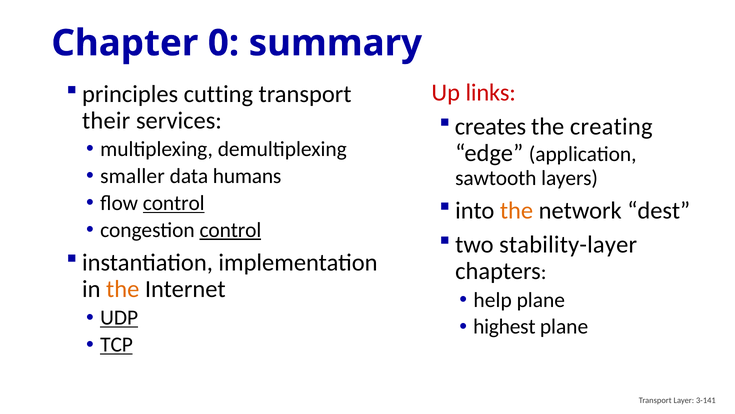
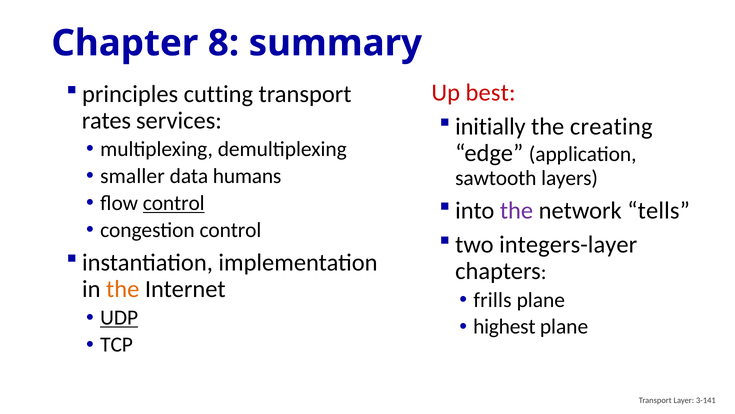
0: 0 -> 8
links: links -> best
their: their -> rates
creates: creates -> initially
the at (517, 210) colour: orange -> purple
dest: dest -> tells
control at (230, 230) underline: present -> none
stability-layer: stability-layer -> integers-layer
help: help -> frills
TCP underline: present -> none
